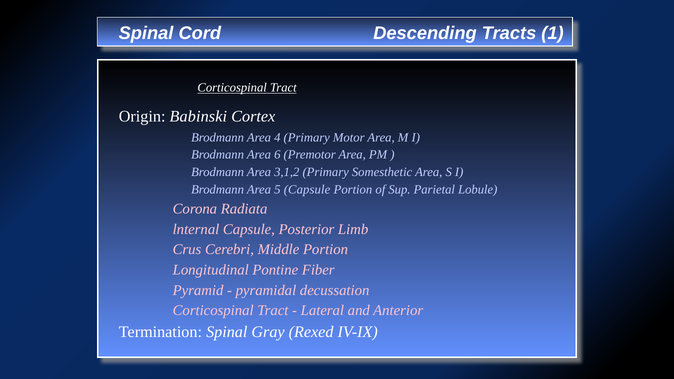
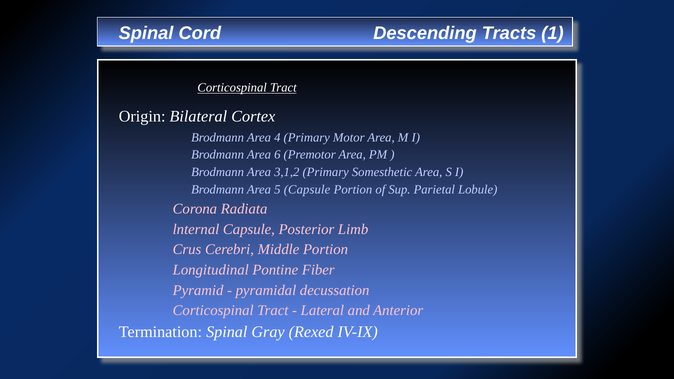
Babinski: Babinski -> Bilateral
